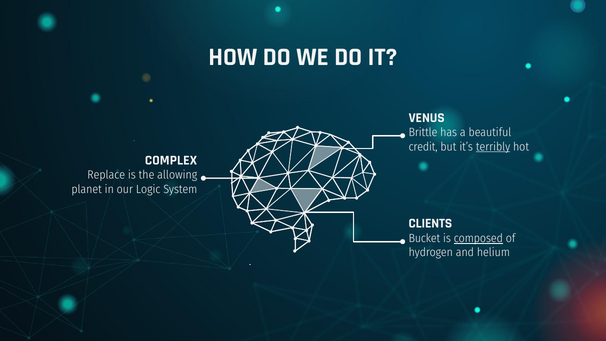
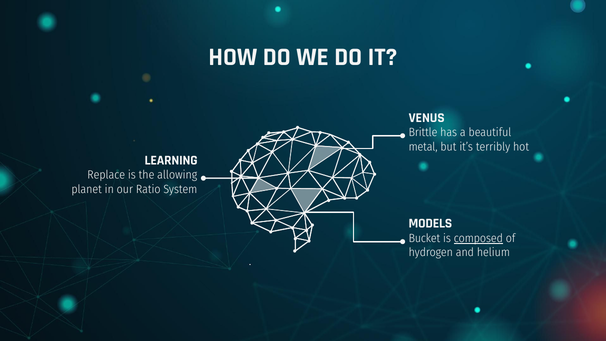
credit: credit -> metal
terribly underline: present -> none
COMPLEX: COMPLEX -> LEARNING
Logic: Logic -> Ratio
CLIENTS: CLIENTS -> MODELS
